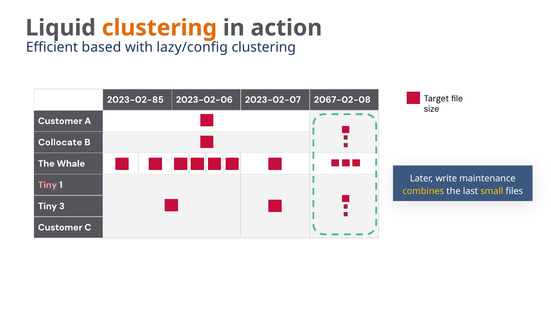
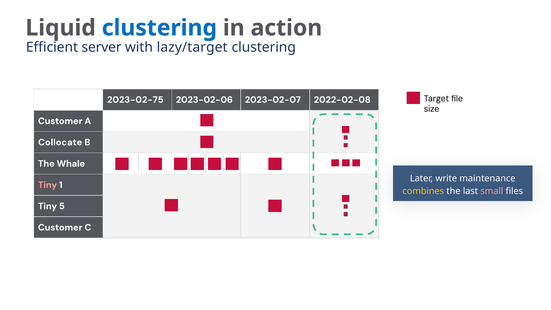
clustering at (159, 28) colour: orange -> blue
based: based -> server
lazy/config: lazy/config -> lazy/target
2023-02-85: 2023-02-85 -> 2023-02-75
2067-02-08: 2067-02-08 -> 2022-02-08
small colour: yellow -> pink
3: 3 -> 5
